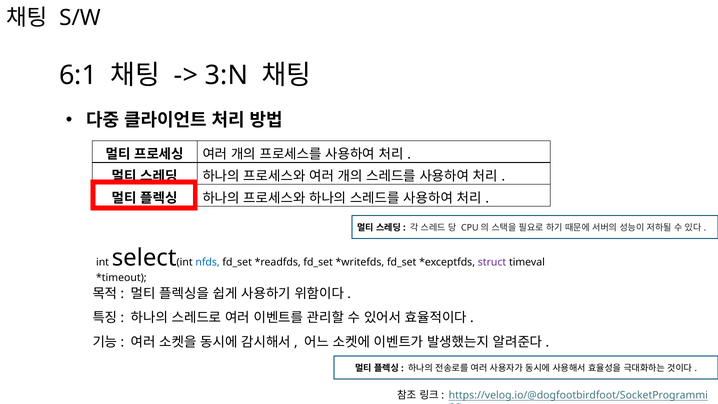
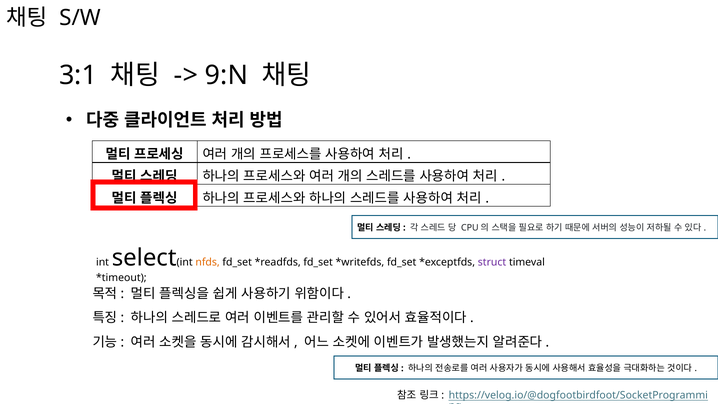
6:1: 6:1 -> 3:1
3:N: 3:N -> 9:N
nfds colour: blue -> orange
